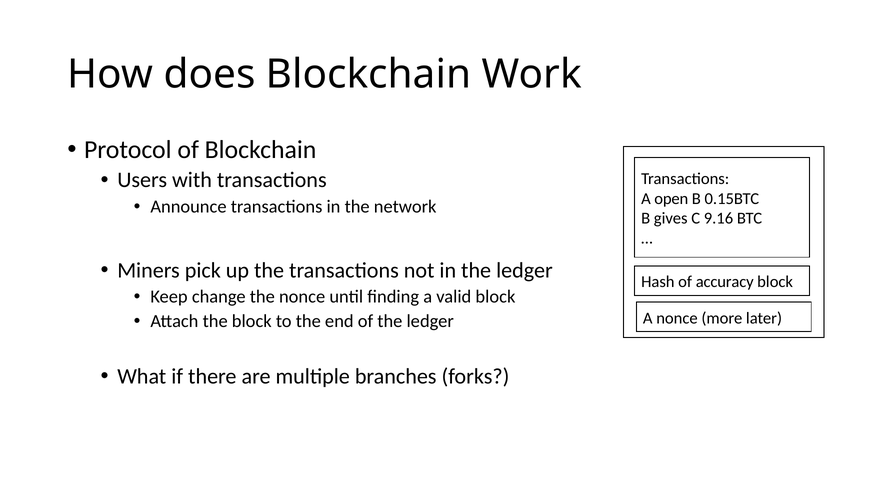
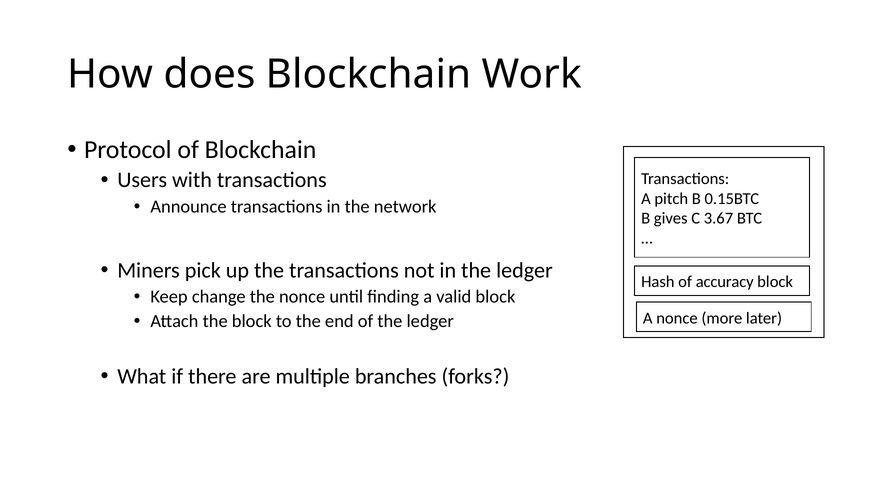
open: open -> pitch
9.16: 9.16 -> 3.67
